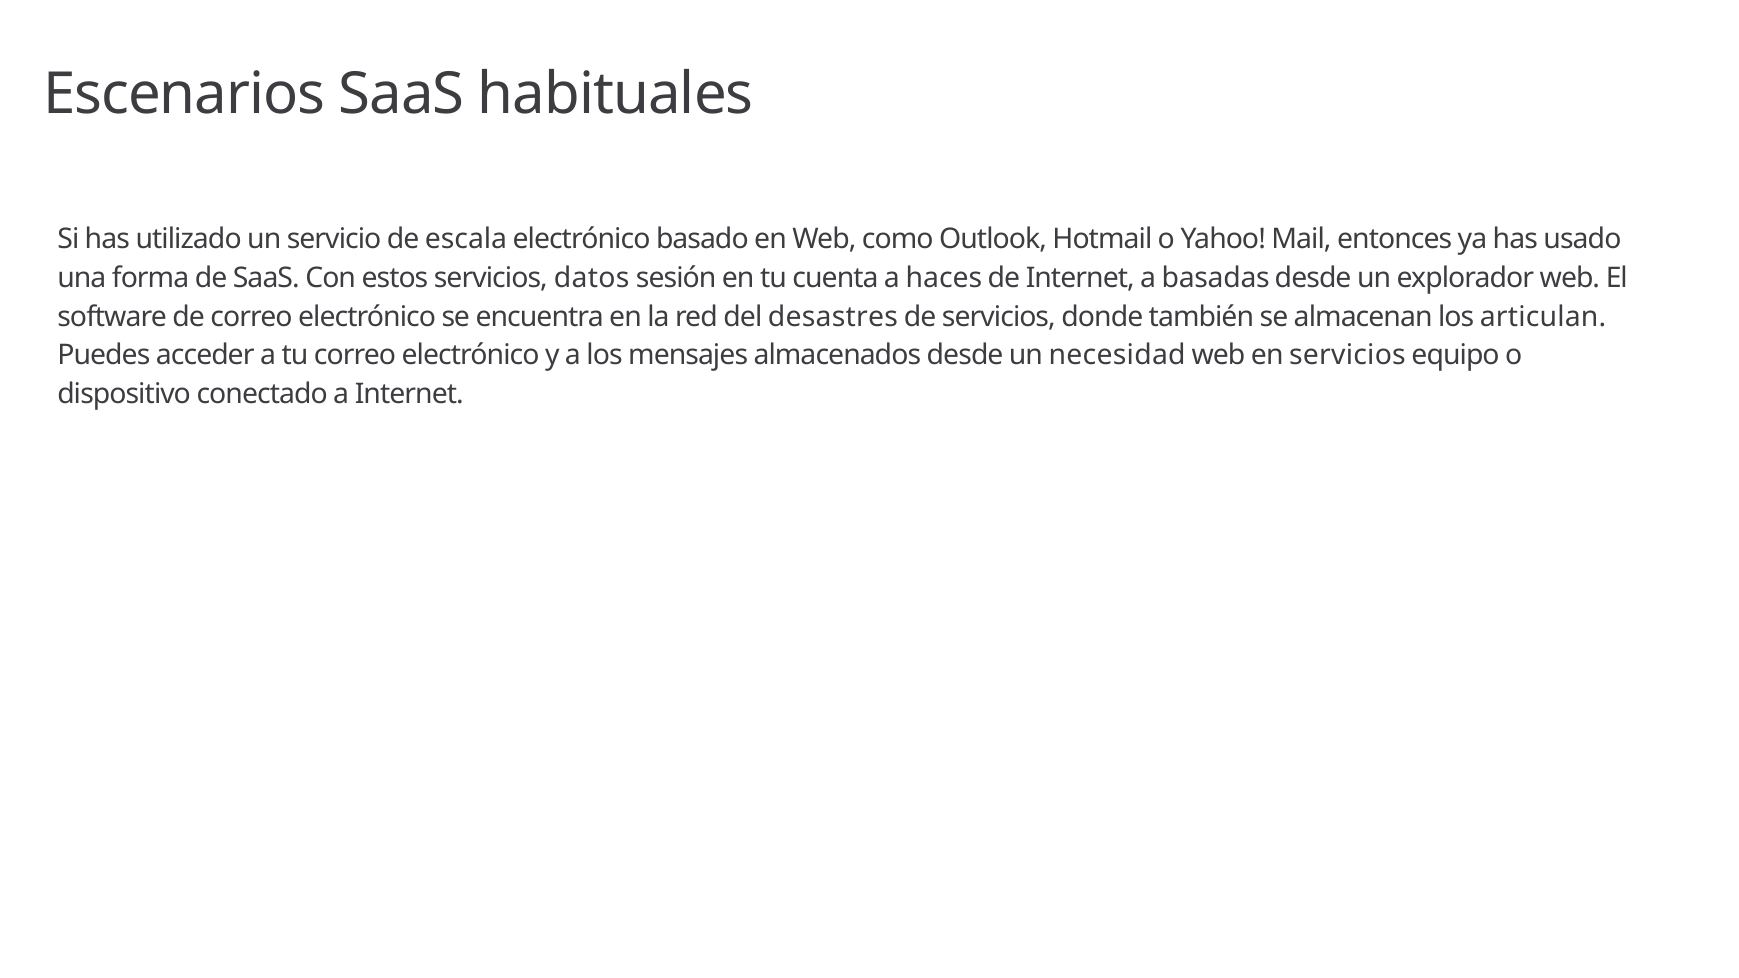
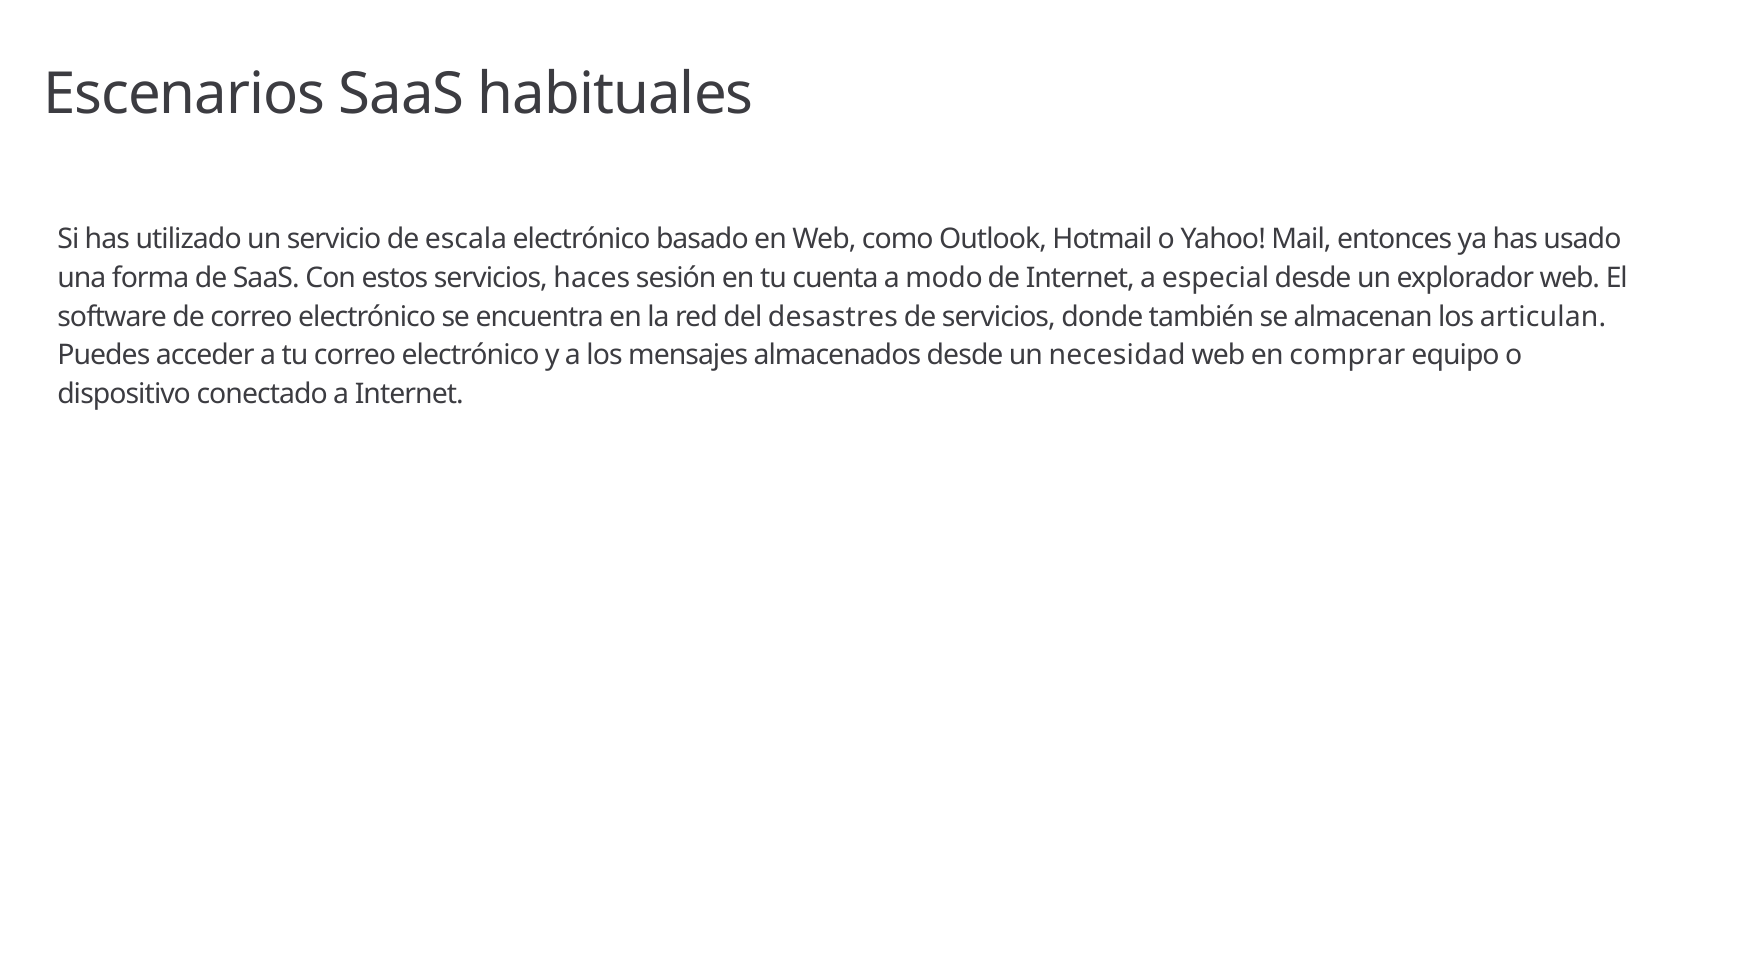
datos: datos -> haces
haces: haces -> modo
basadas: basadas -> especial
en servicios: servicios -> comprar
